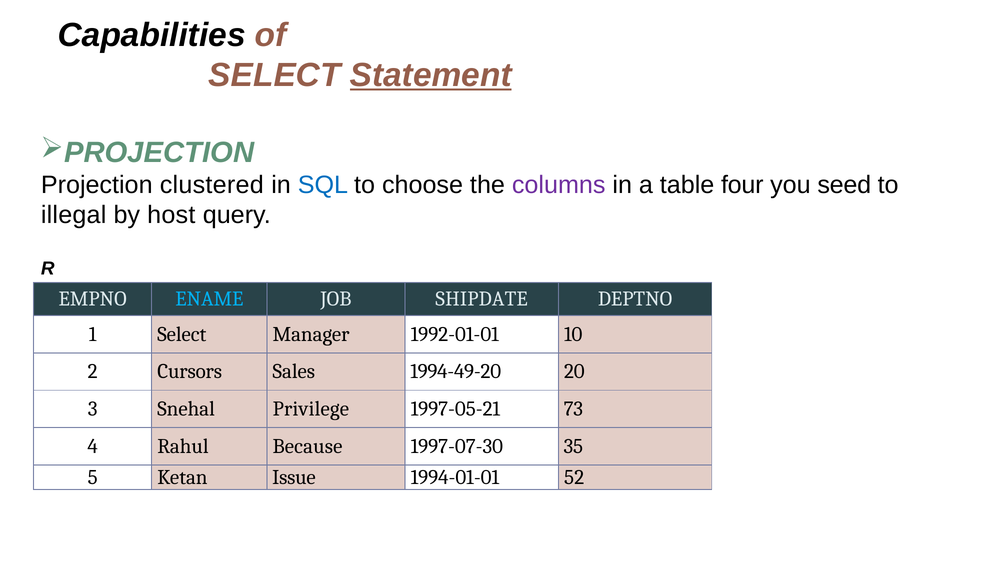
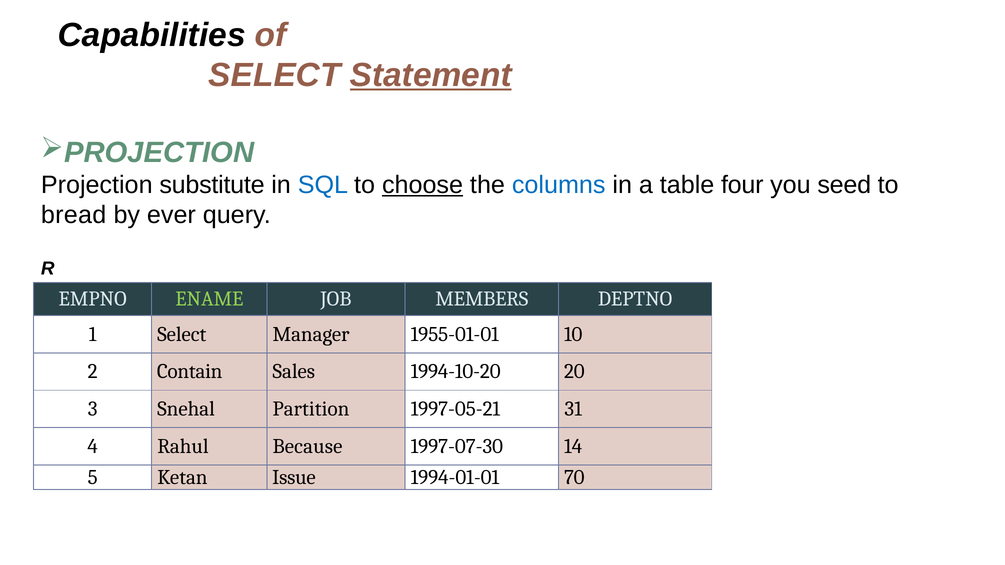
clustered: clustered -> substitute
choose underline: none -> present
columns colour: purple -> blue
illegal: illegal -> bread
host: host -> ever
ENAME colour: light blue -> light green
SHIPDATE: SHIPDATE -> MEMBERS
1992-01-01: 1992-01-01 -> 1955-01-01
Cursors: Cursors -> Contain
1994-49-20: 1994-49-20 -> 1994-10-20
Privilege: Privilege -> Partition
73: 73 -> 31
35: 35 -> 14
52: 52 -> 70
